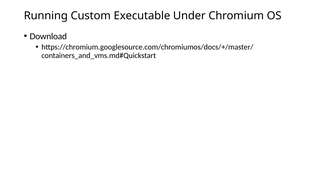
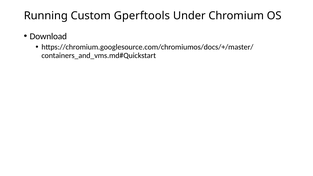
Executable: Executable -> Gperftools
